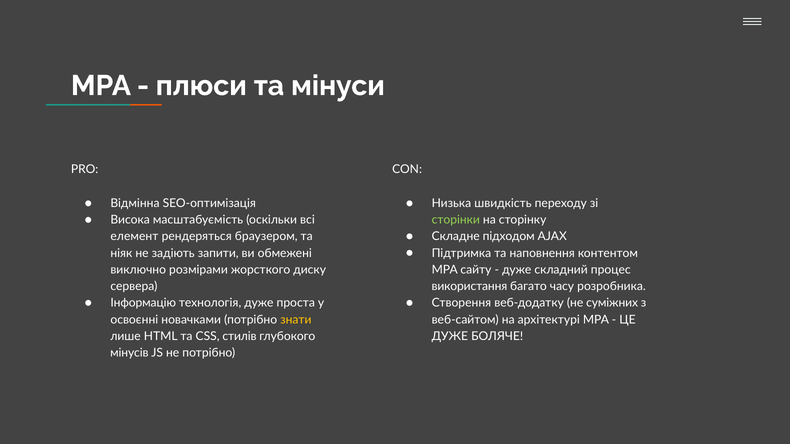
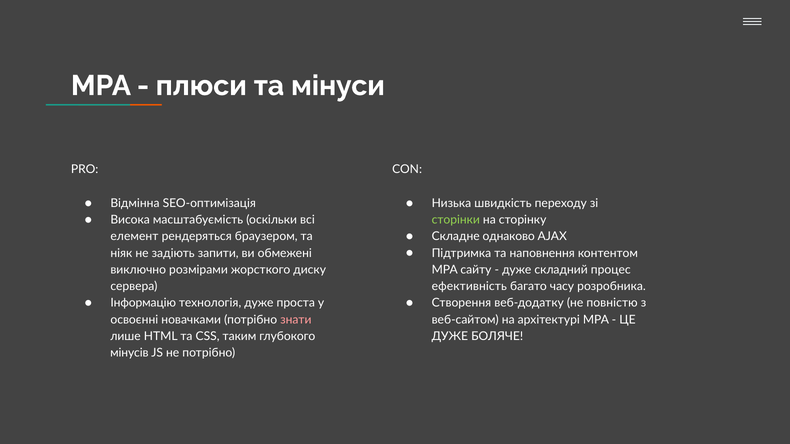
підходом: підходом -> однаково
використання: використання -> ефективність
суміжних: суміжних -> повністю
знати colour: yellow -> pink
стилів: стилів -> таким
